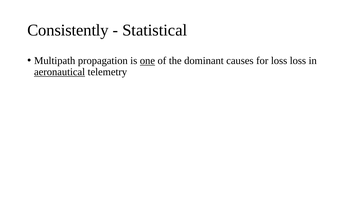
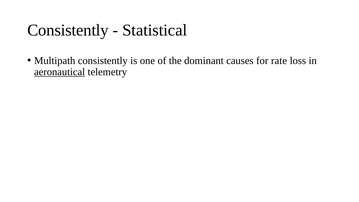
Multipath propagation: propagation -> consistently
one underline: present -> none
for loss: loss -> rate
